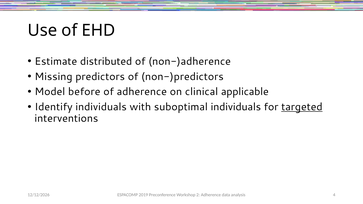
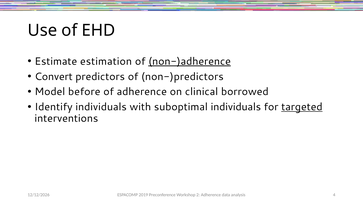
distributed: distributed -> estimation
non-)adherence underline: none -> present
Missing: Missing -> Convert
applicable: applicable -> borrowed
